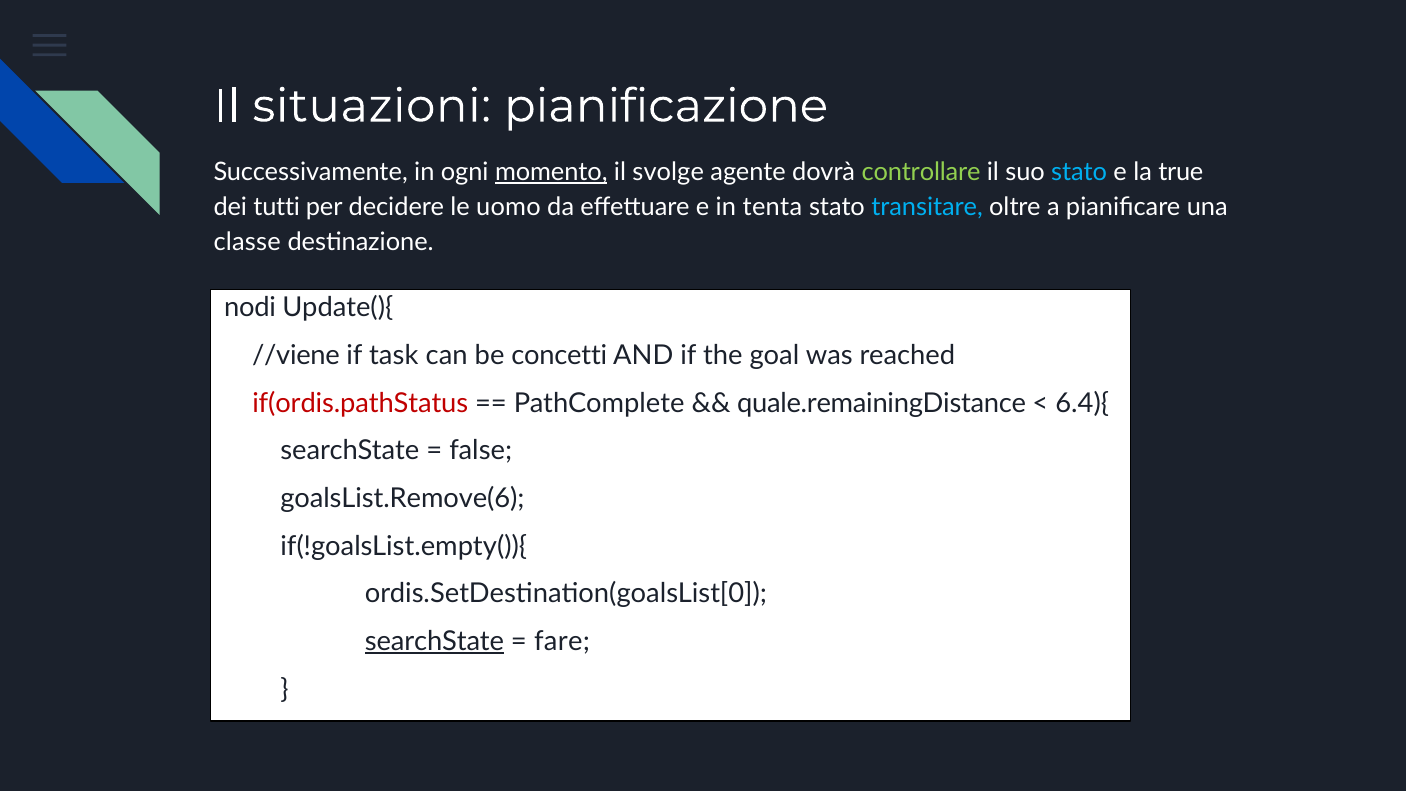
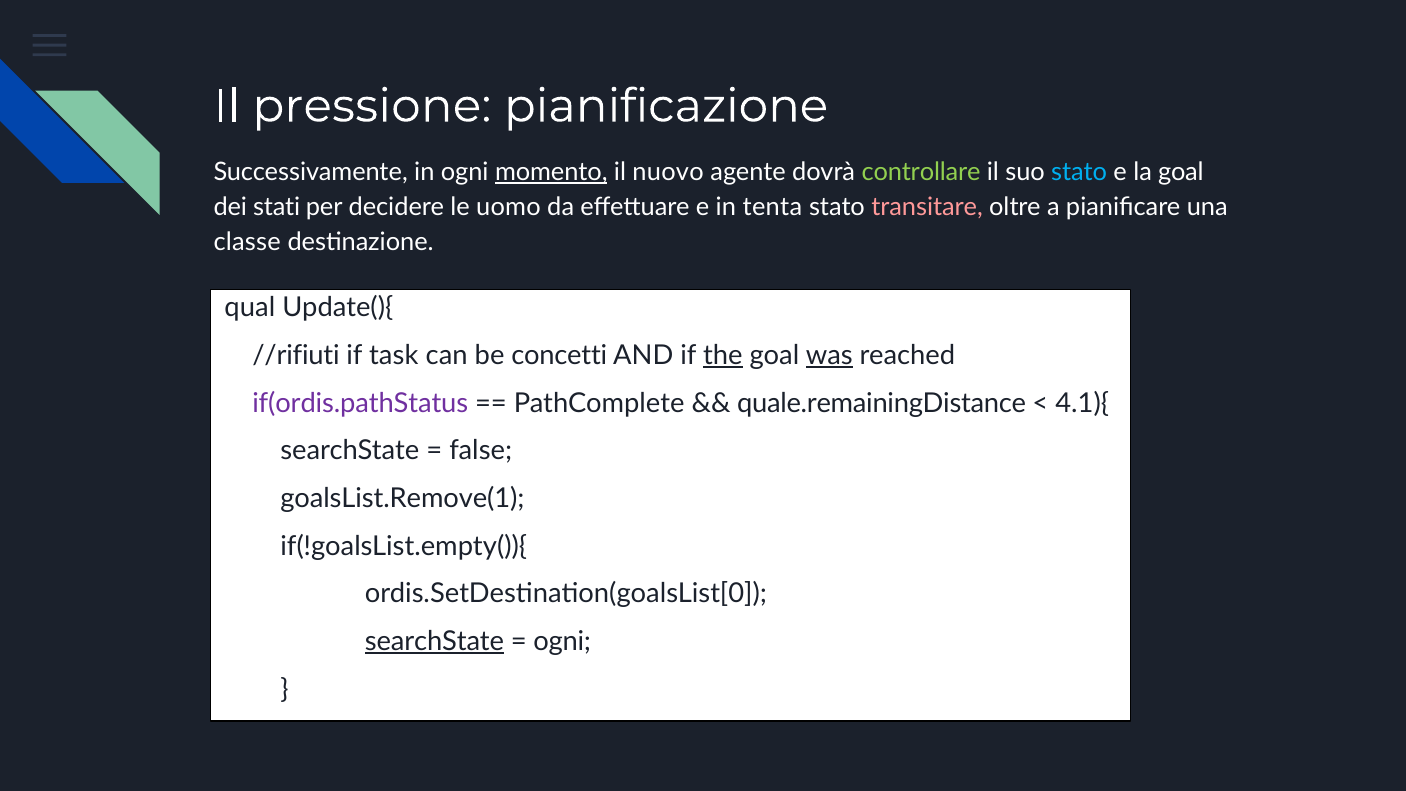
situazioni: situazioni -> pressione
svolge: svolge -> nuovo
la true: true -> goal
tutti: tutti -> stati
transitare colour: light blue -> pink
nodi: nodi -> qual
//viene: //viene -> //rifiuti
the underline: none -> present
was underline: none -> present
if(ordis.pathStatus colour: red -> purple
6.4){: 6.4){ -> 4.1){
goalsList.Remove(6: goalsList.Remove(6 -> goalsList.Remove(1
fare at (562, 641): fare -> ogni
